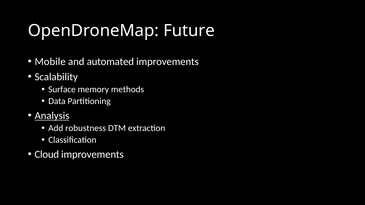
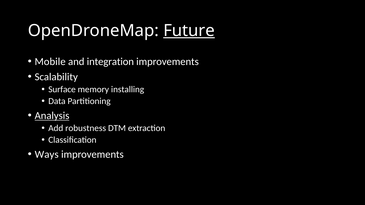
Future underline: none -> present
automated: automated -> integration
methods: methods -> installing
Cloud: Cloud -> Ways
